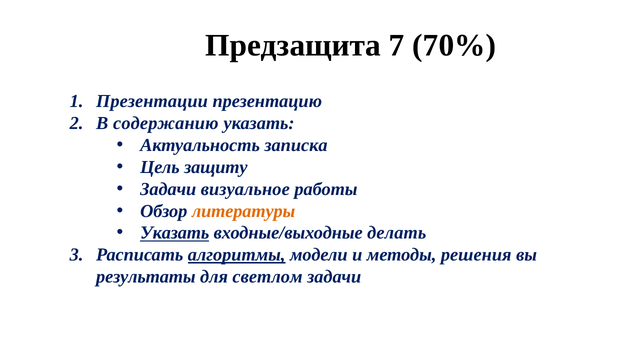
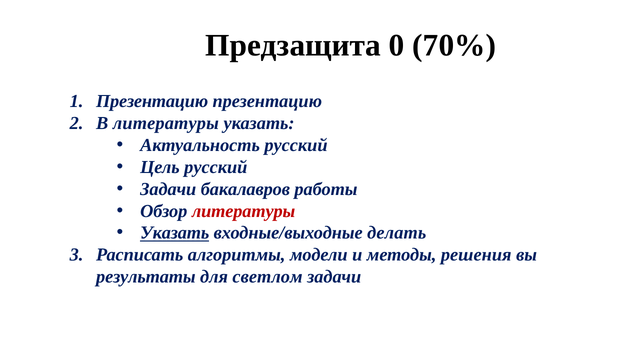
7: 7 -> 0
Презентации at (152, 101): Презентации -> Презентацию
В содержанию: содержанию -> литературы
Актуальность записка: записка -> русский
Цель защиту: защиту -> русский
визуальное: визуальное -> бакалавров
литературы at (244, 211) colour: orange -> red
алгоритмы underline: present -> none
